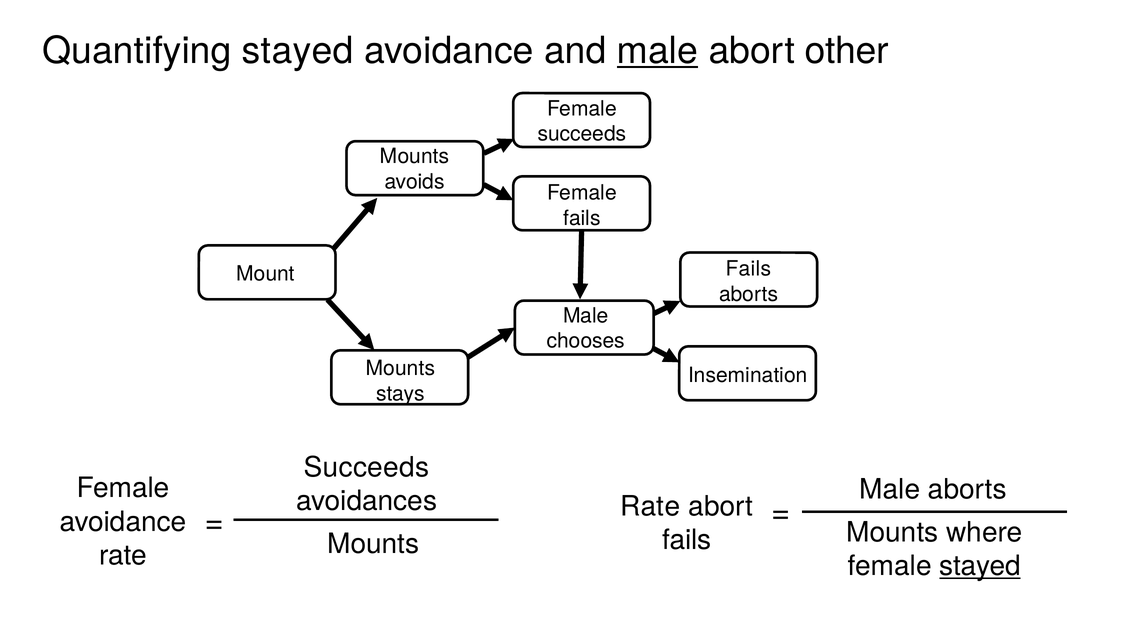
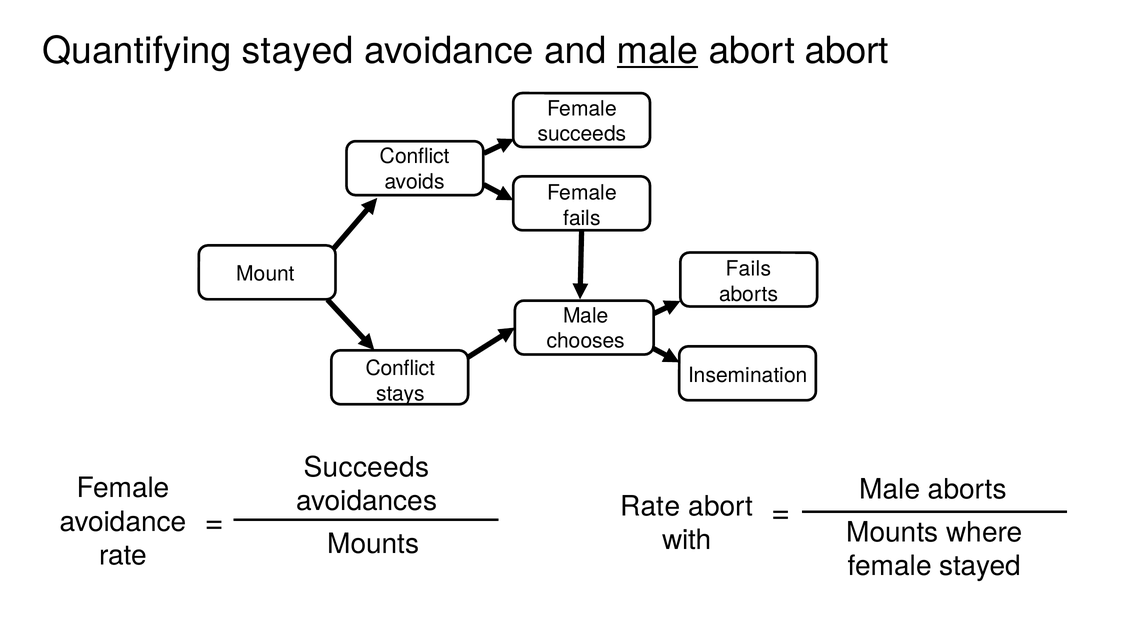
abort other: other -> abort
Mounts at (415, 156): Mounts -> Conflict
Mounts at (400, 368): Mounts -> Conflict
fails at (687, 540): fails -> with
stayed at (980, 566) underline: present -> none
